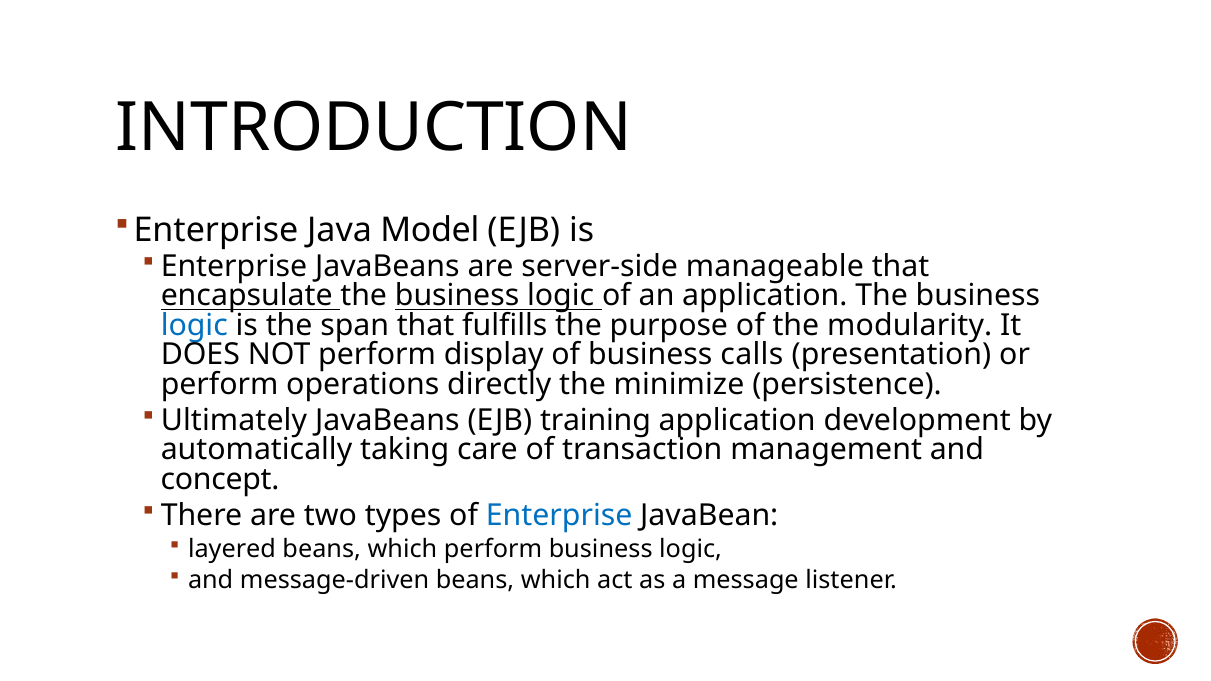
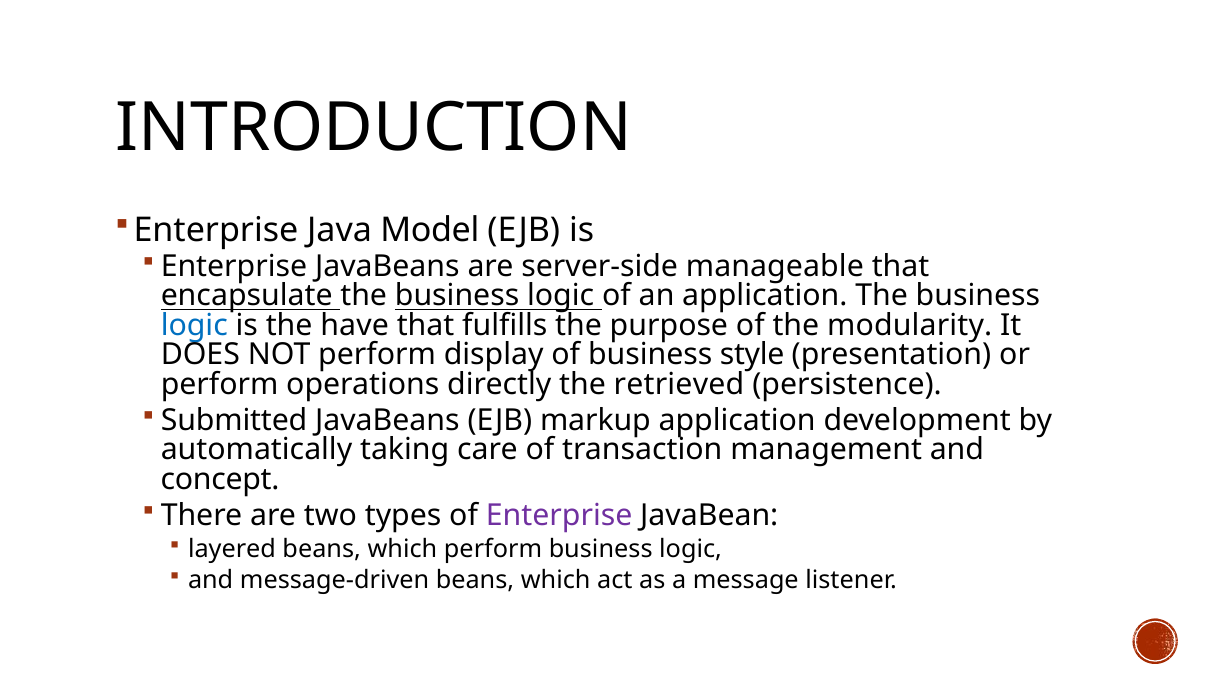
span: span -> have
calls: calls -> style
minimize: minimize -> retrieved
Ultimately: Ultimately -> Submitted
training: training -> markup
Enterprise at (559, 515) colour: blue -> purple
